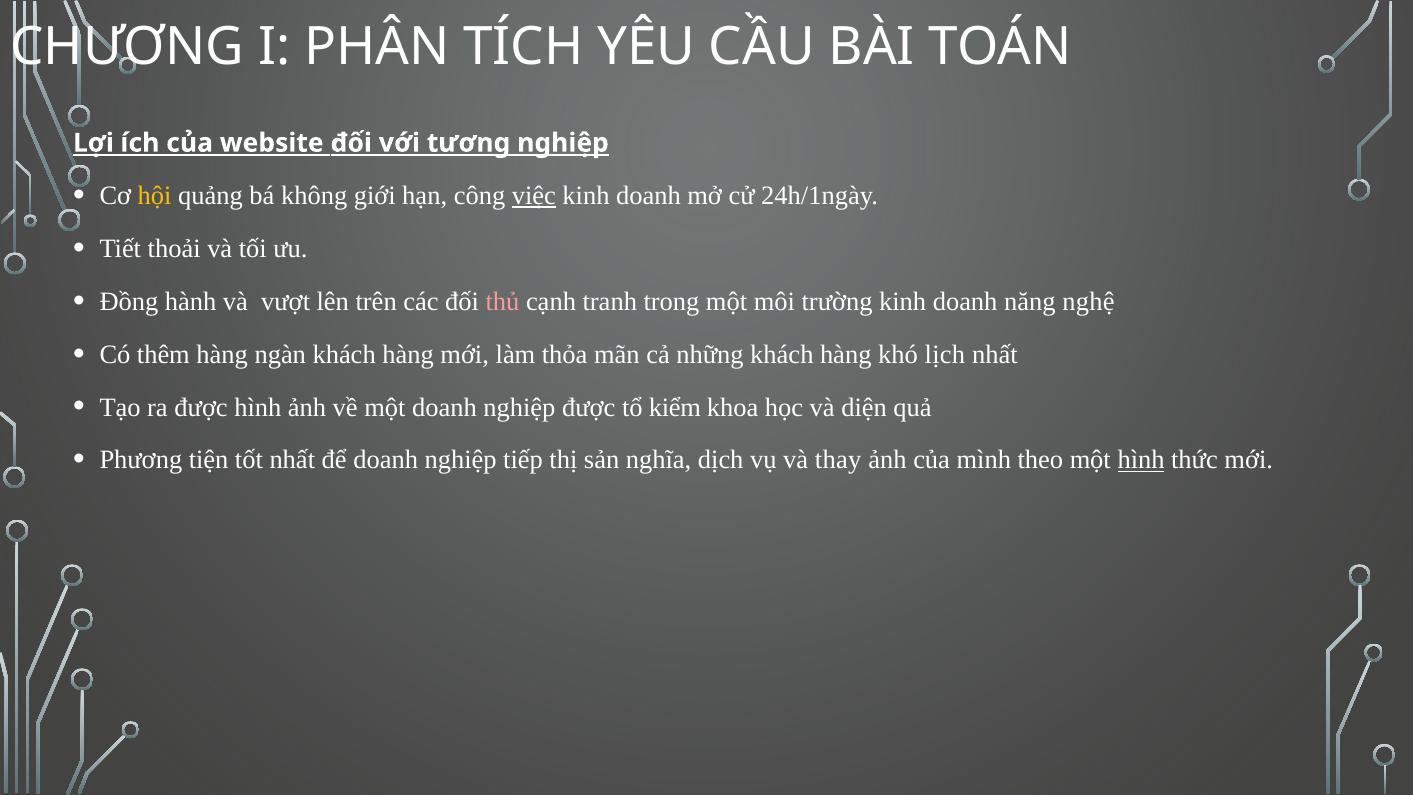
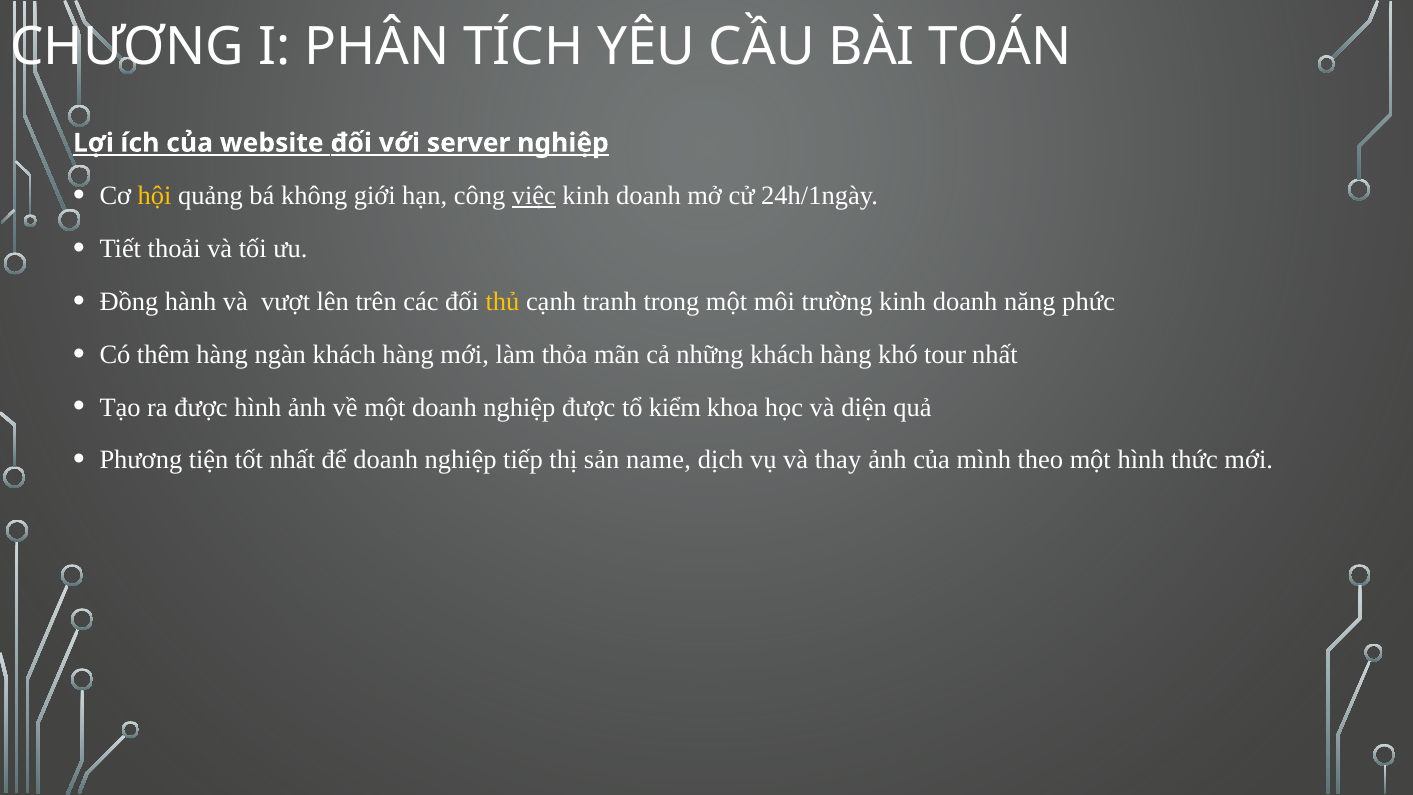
tương: tương -> server
thủ colour: pink -> yellow
nghệ: nghệ -> phức
lịch: lịch -> tour
nghĩa: nghĩa -> name
hình at (1141, 460) underline: present -> none
